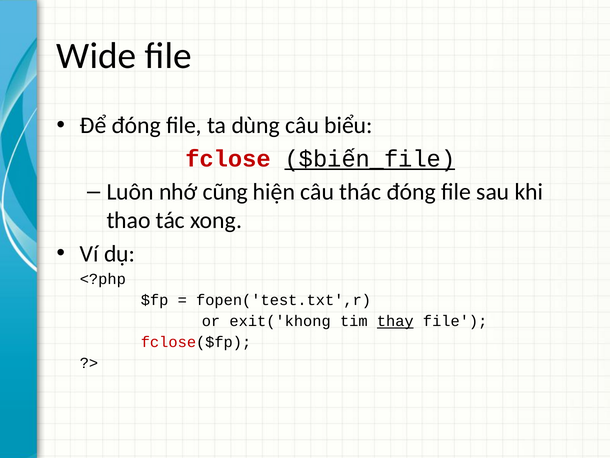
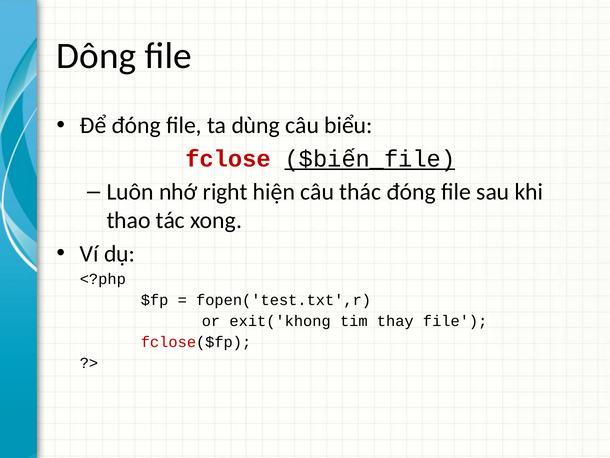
Wide: Wide -> Dông
cũng: cũng -> right
thay underline: present -> none
